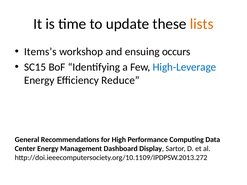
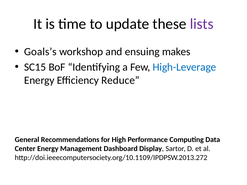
lists colour: orange -> purple
Items’s: Items’s -> Goals’s
occurs: occurs -> makes
